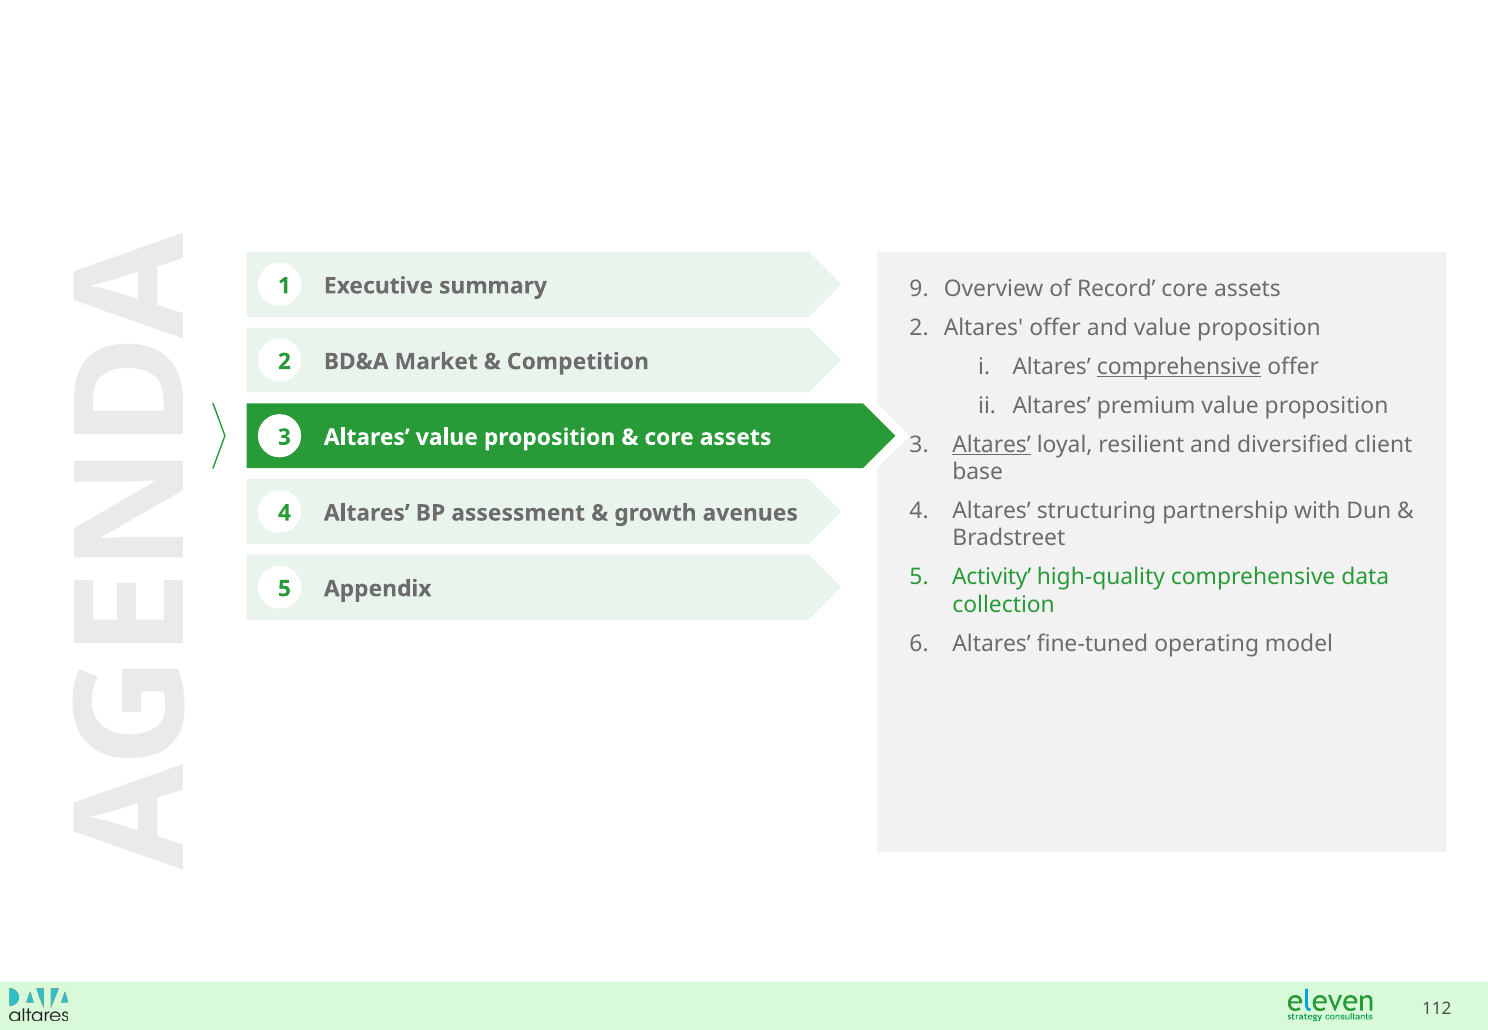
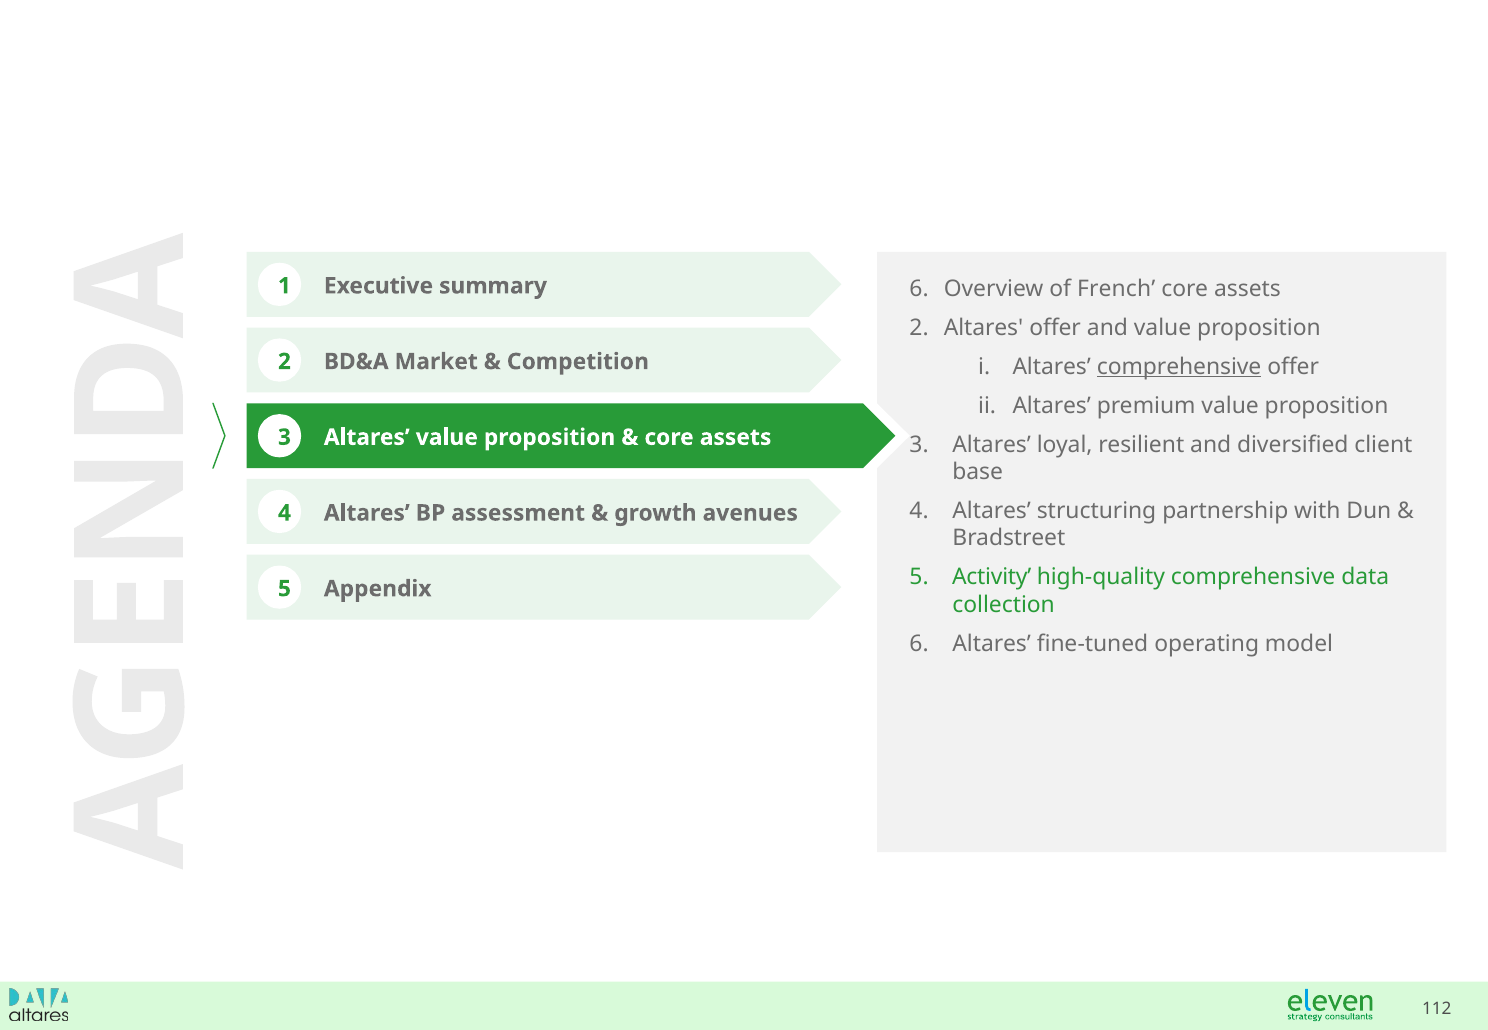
9 at (919, 289): 9 -> 6
Record: Record -> French
Altares at (992, 445) underline: present -> none
